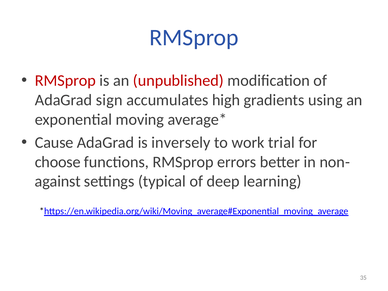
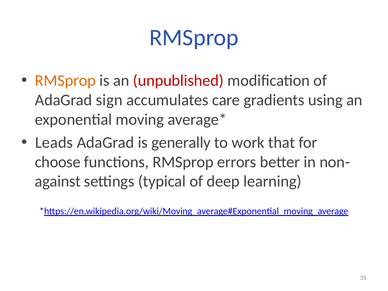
RMSprop at (65, 81) colour: red -> orange
high: high -> care
Cause: Cause -> Leads
inversely: inversely -> generally
trial: trial -> that
